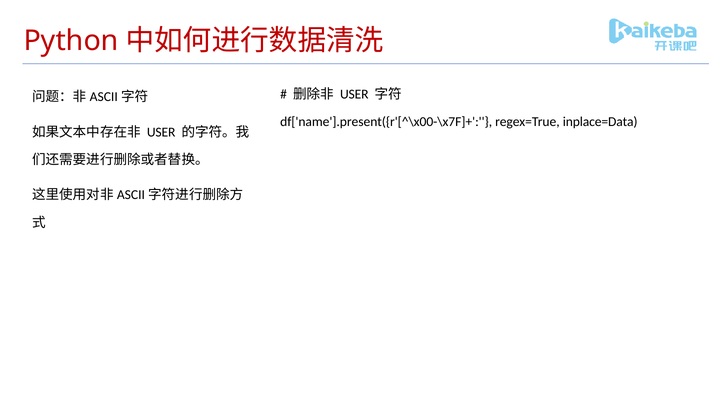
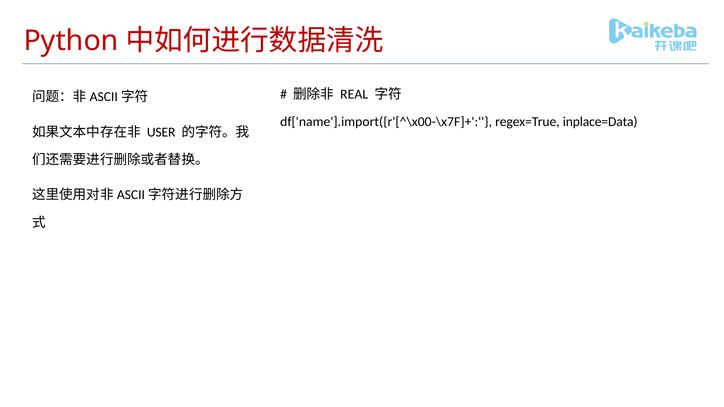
USER at (354, 94): USER -> REAL
df['name'].present({r'[^\x00-\x7F]+: df['name'].present({r'[^\x00-\x7F]+ -> df['name'].import({r'[^\x00-\x7F]+
